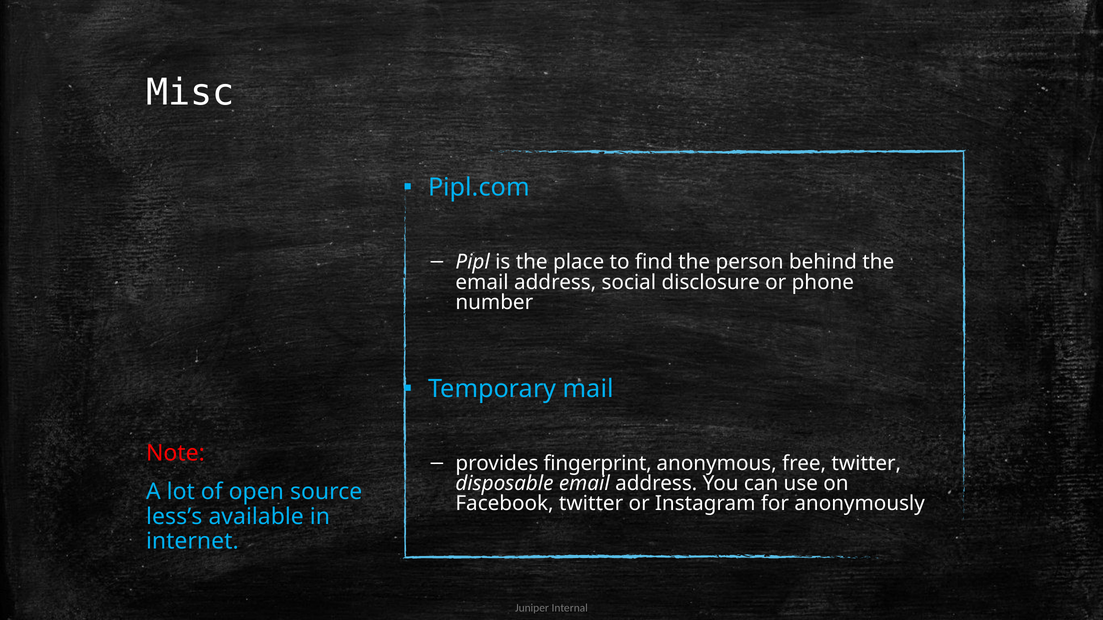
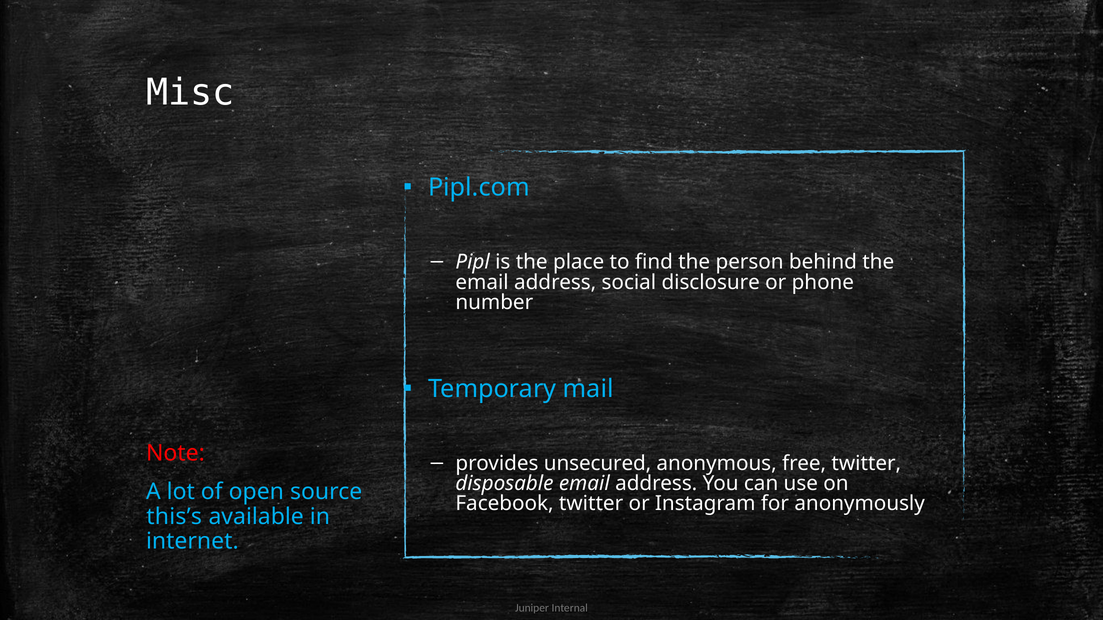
fingerprint: fingerprint -> unsecured
less’s: less’s -> this’s
